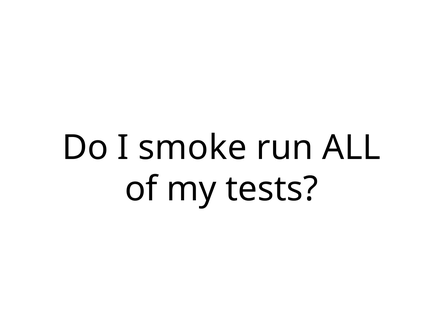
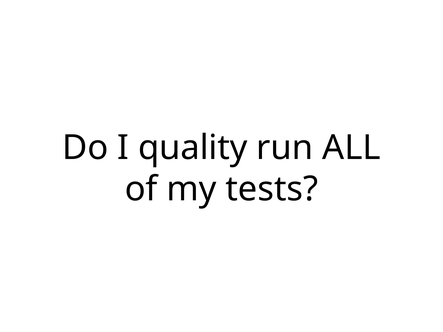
smoke: smoke -> quality
